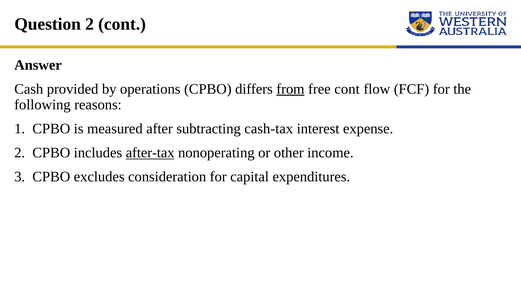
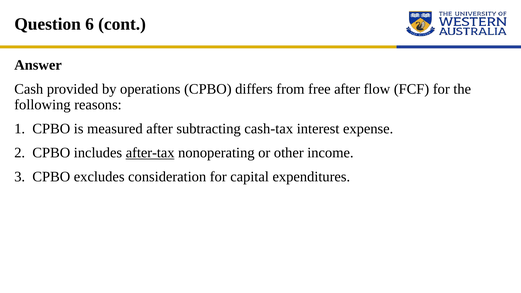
Question 2: 2 -> 6
from underline: present -> none
free cont: cont -> after
